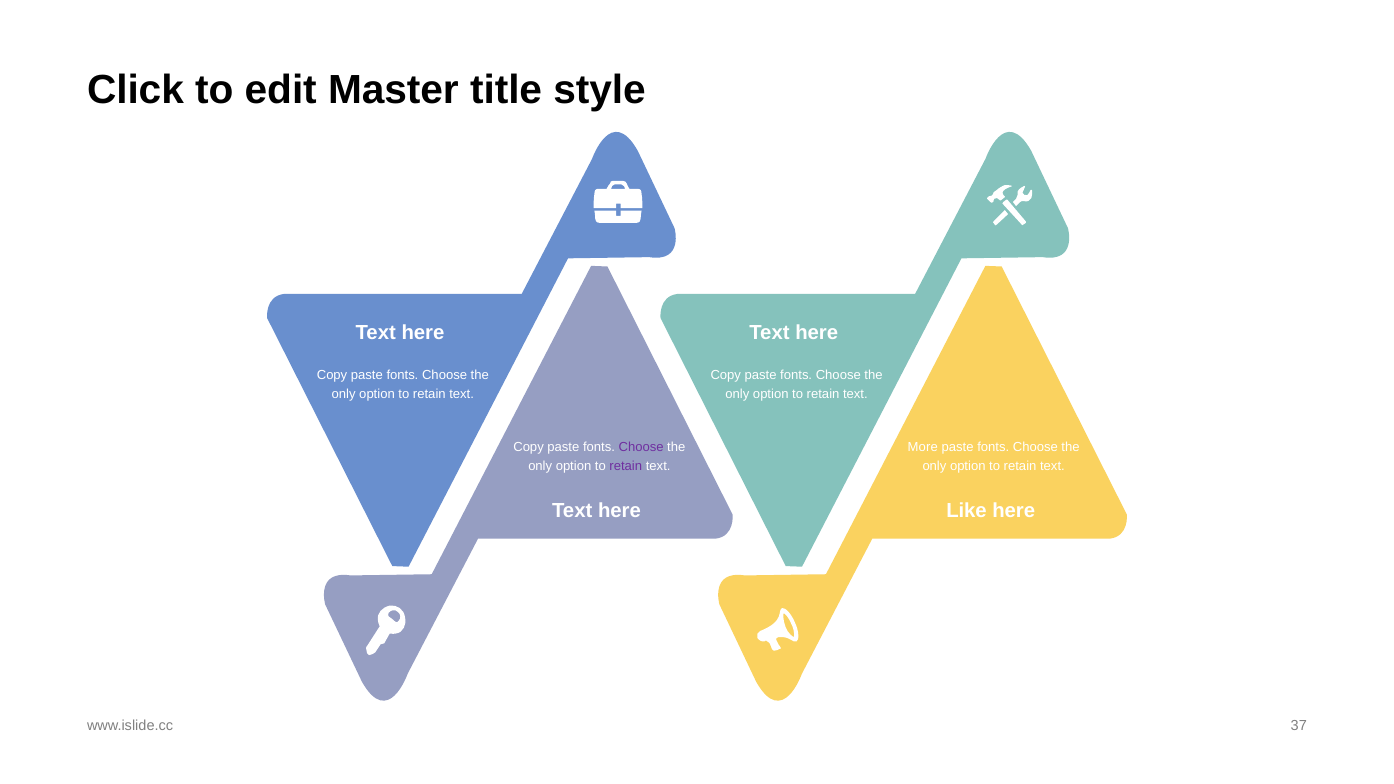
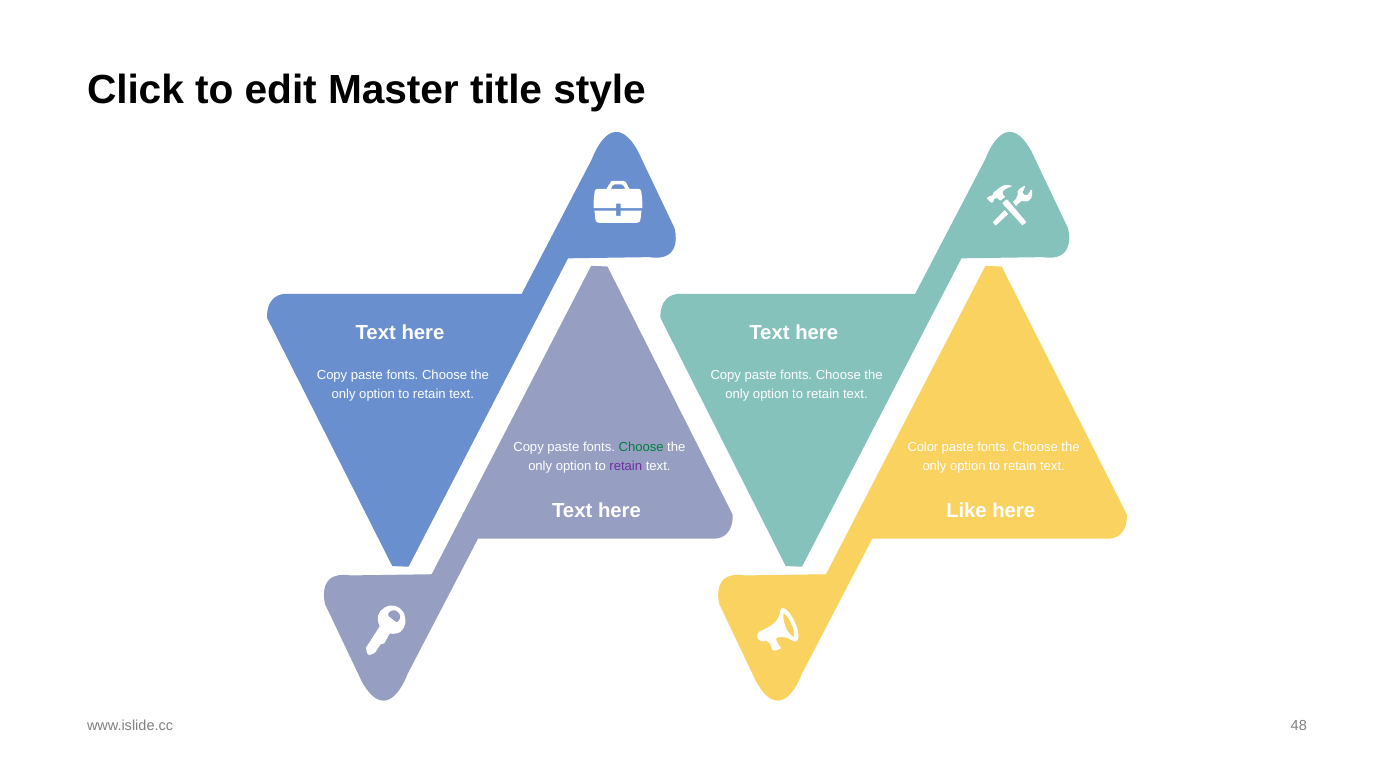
Choose at (641, 447) colour: purple -> green
More: More -> Color
37: 37 -> 48
